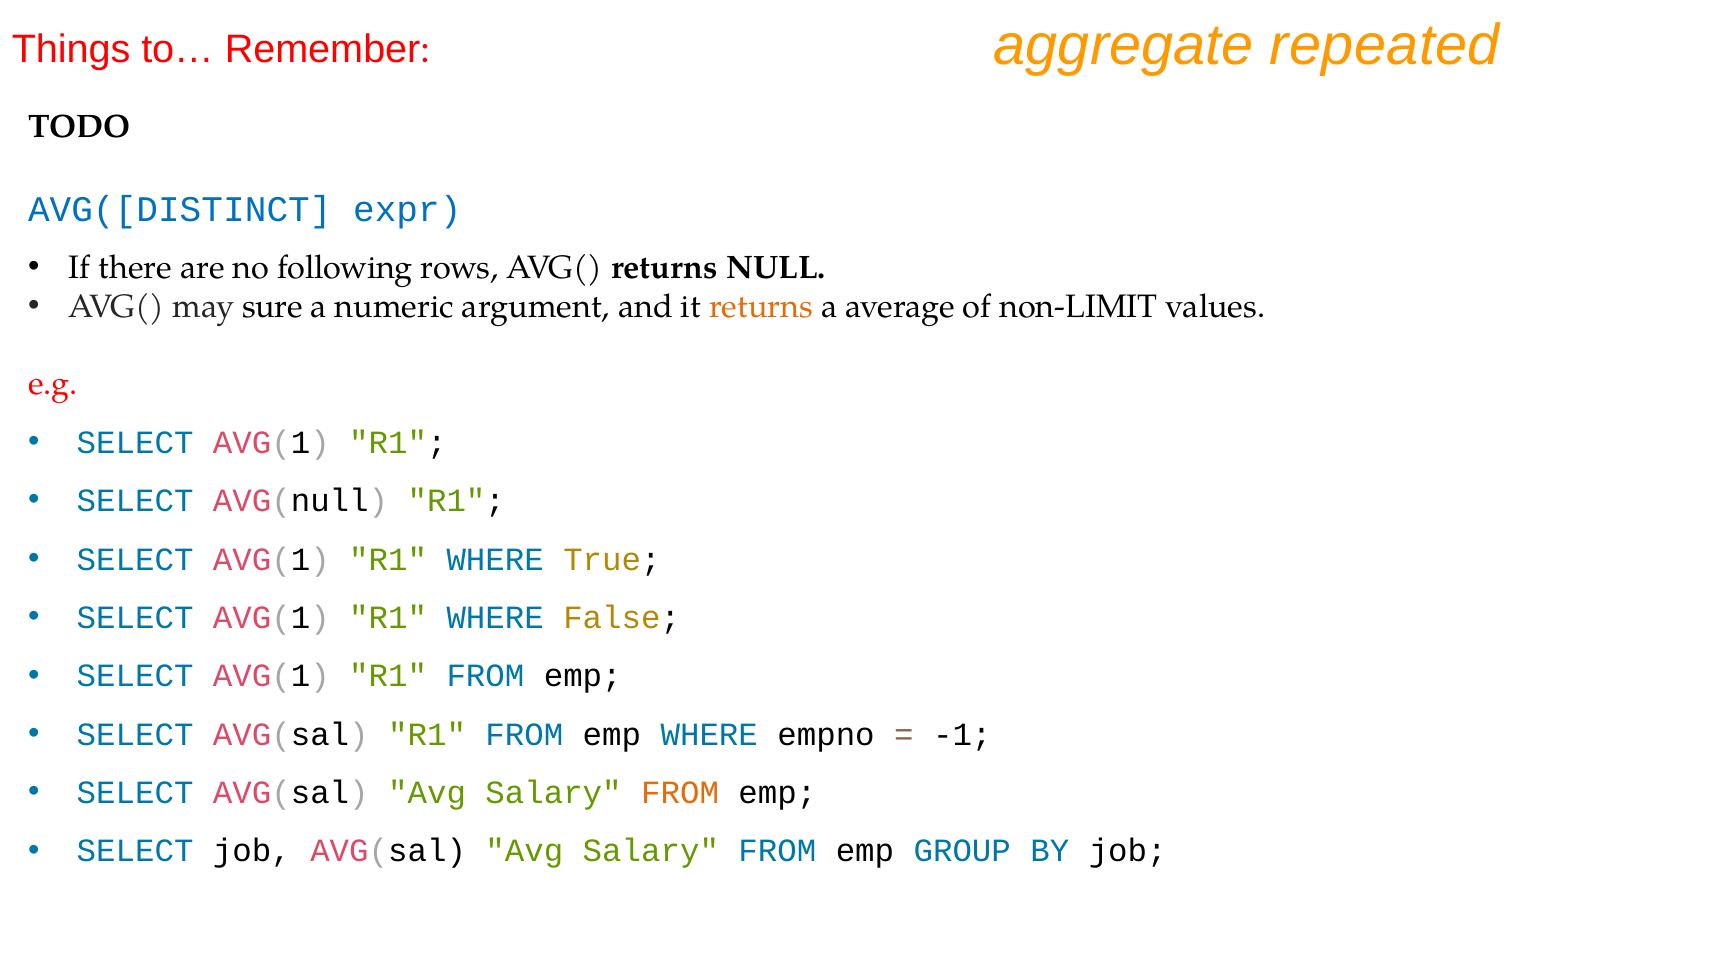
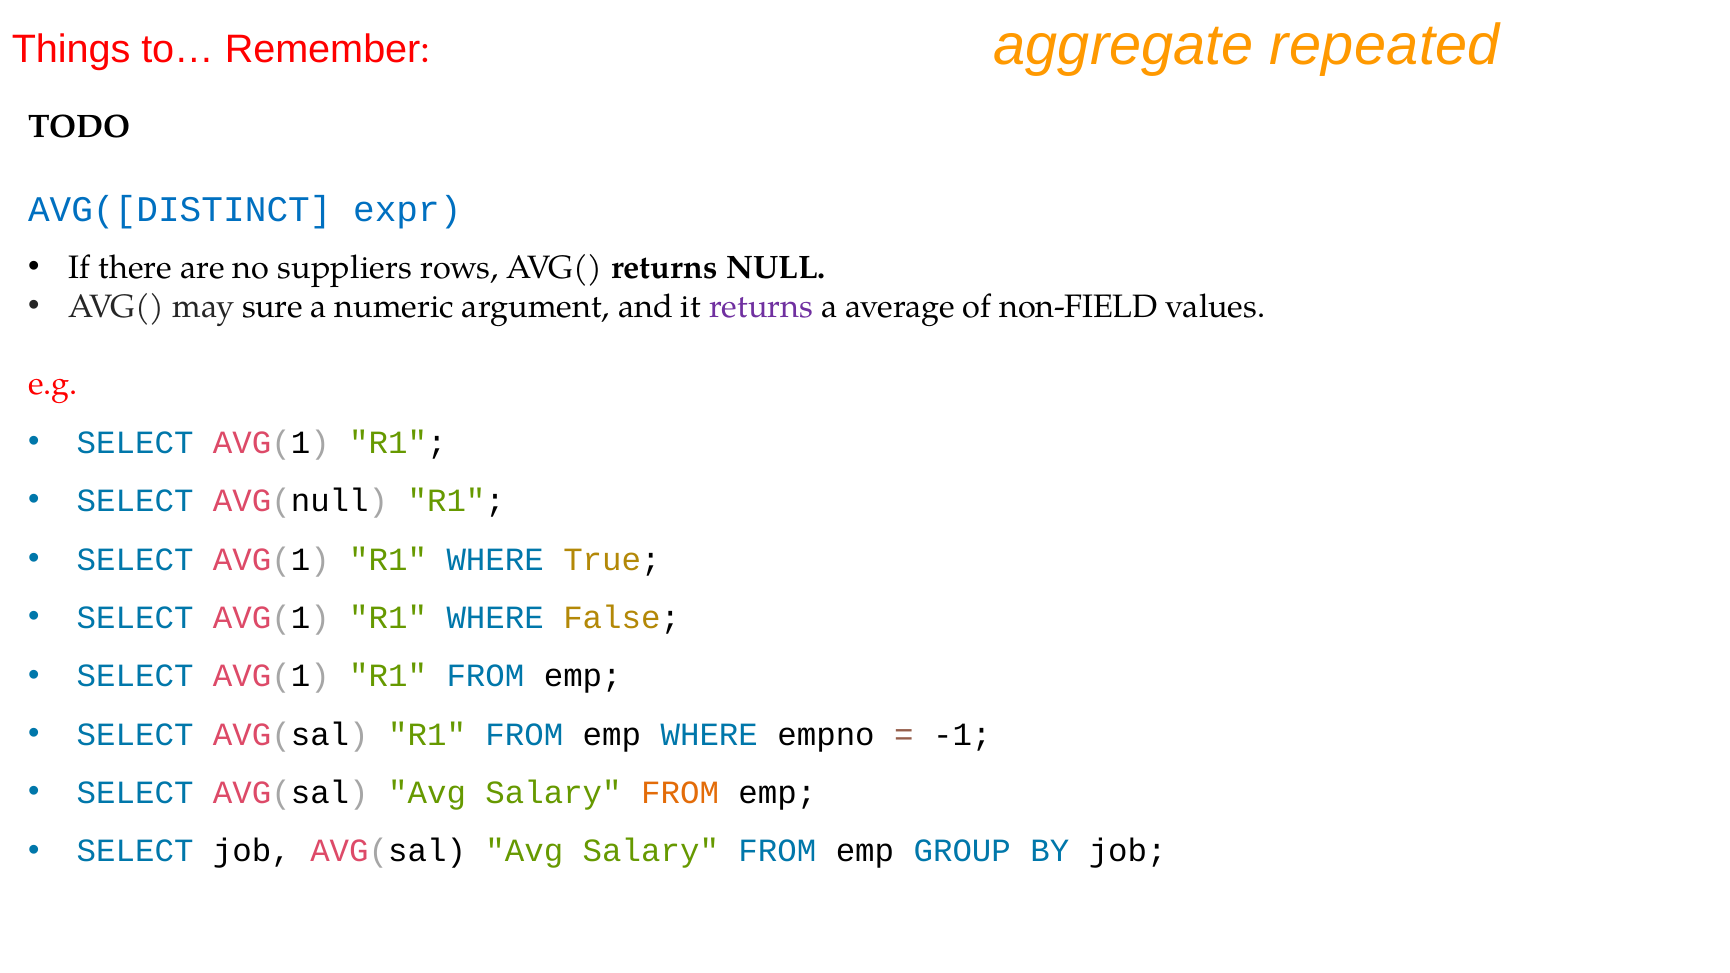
following: following -> suppliers
returns at (761, 306) colour: orange -> purple
non-LIMIT: non-LIMIT -> non-FIELD
